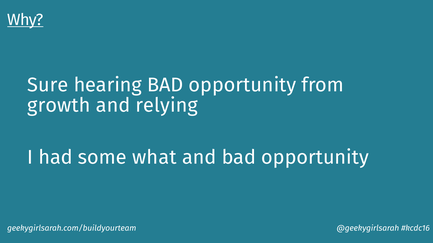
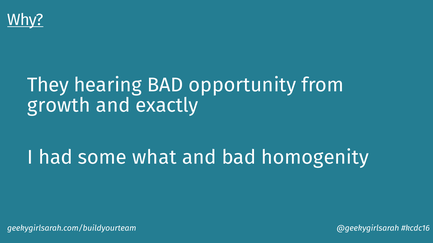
Sure: Sure -> They
relying: relying -> exactly
and bad opportunity: opportunity -> homogenity
